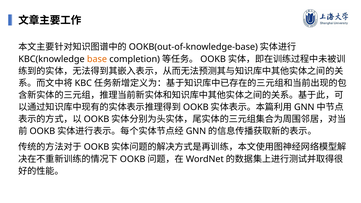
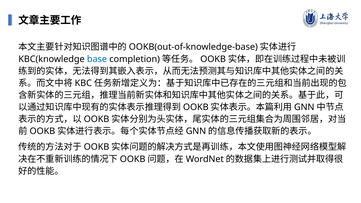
base colour: orange -> blue
